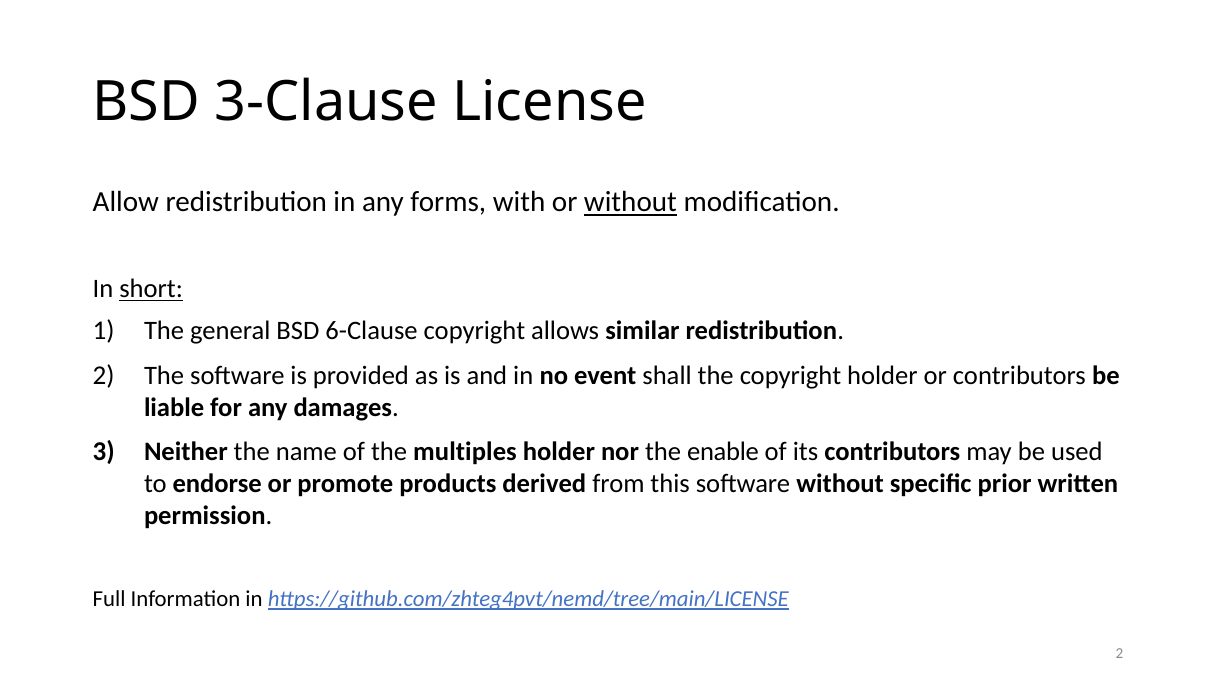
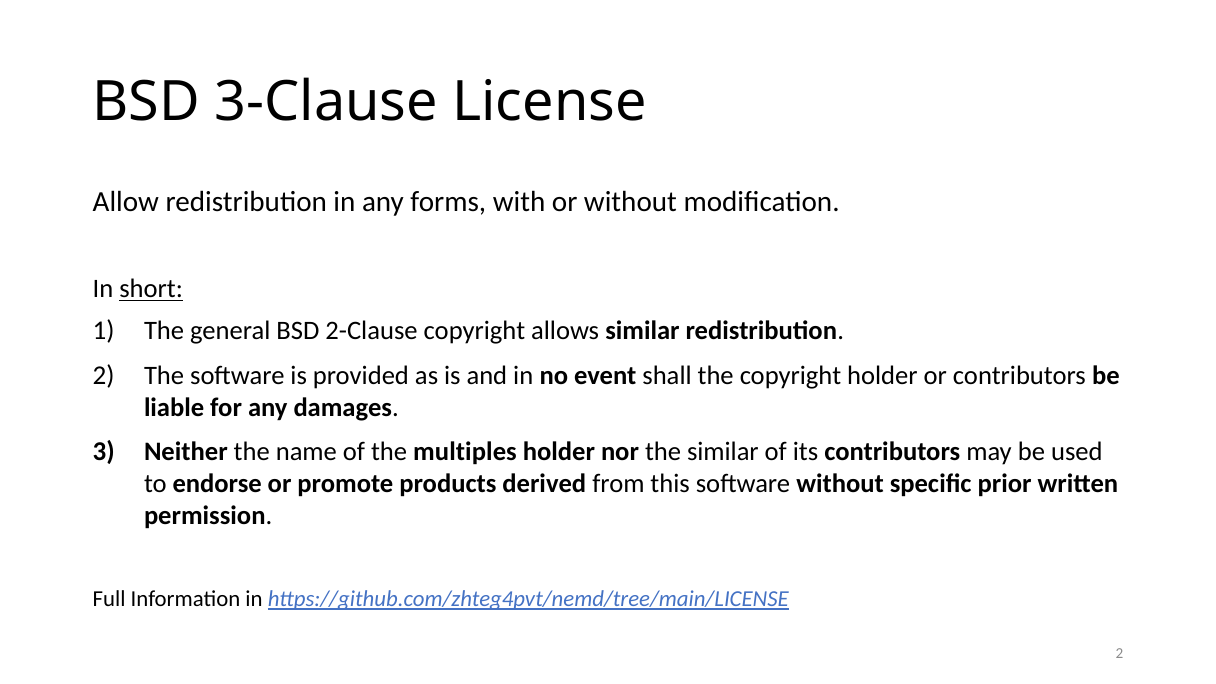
without at (630, 202) underline: present -> none
6-Clause: 6-Clause -> 2-Clause
the enable: enable -> similar
